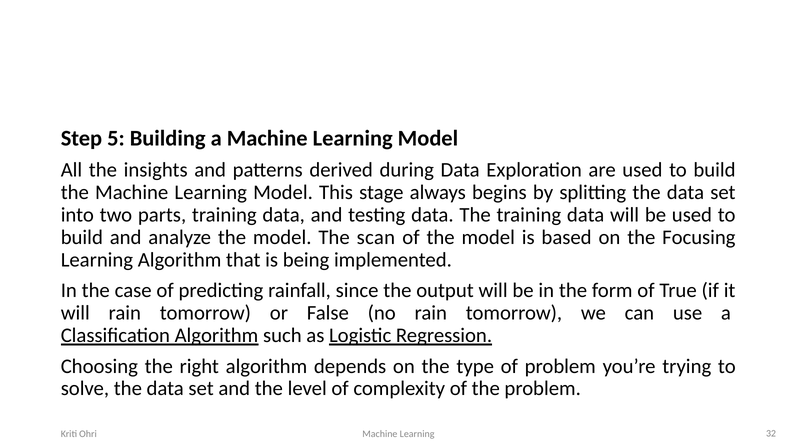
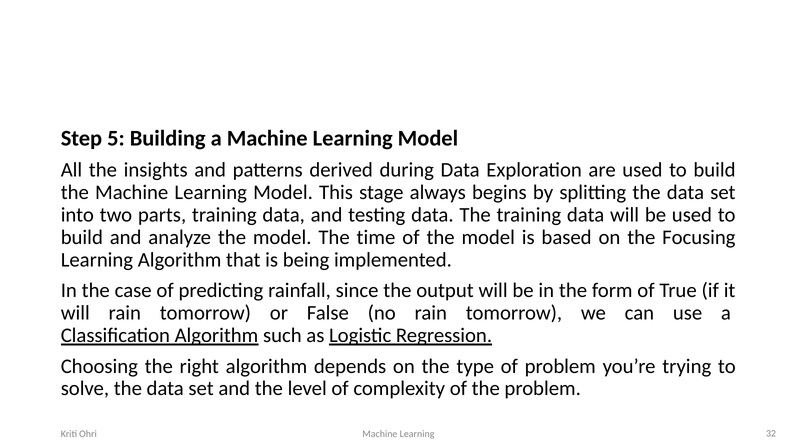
scan: scan -> time
